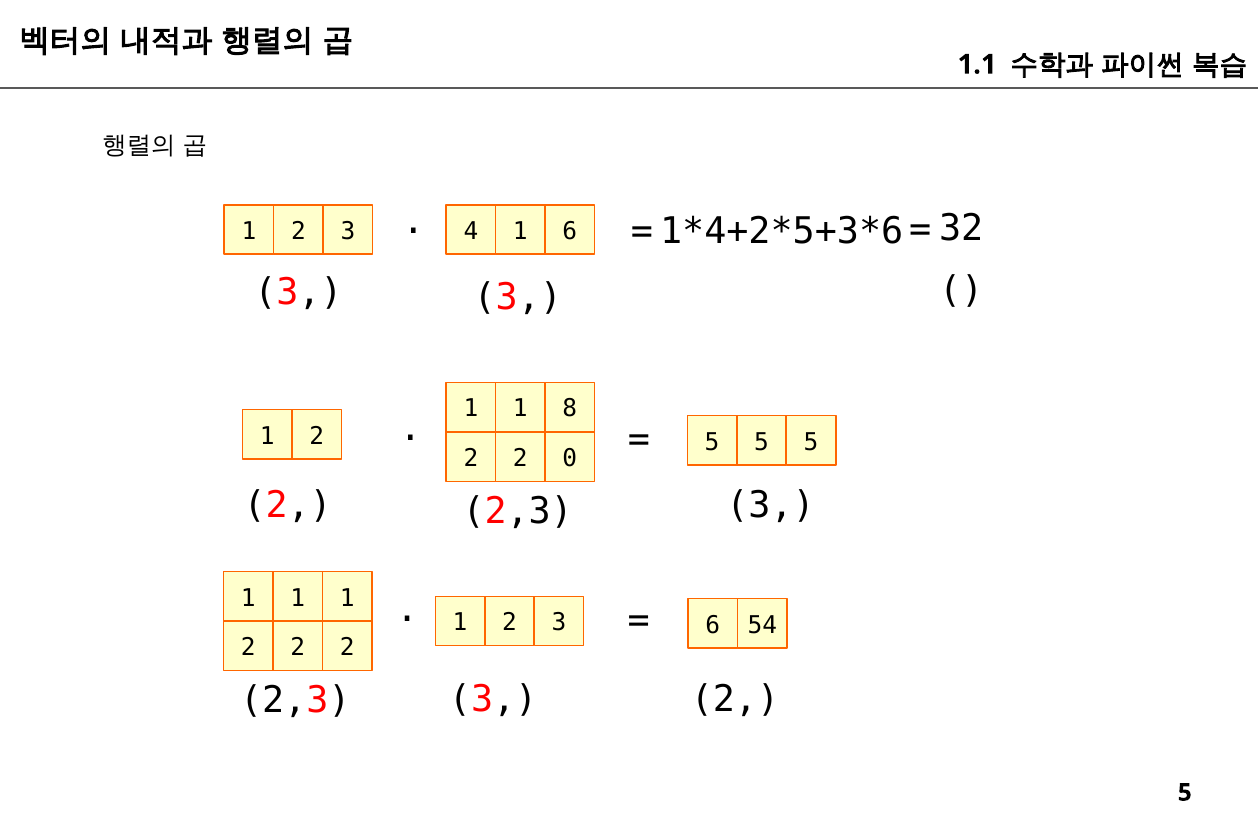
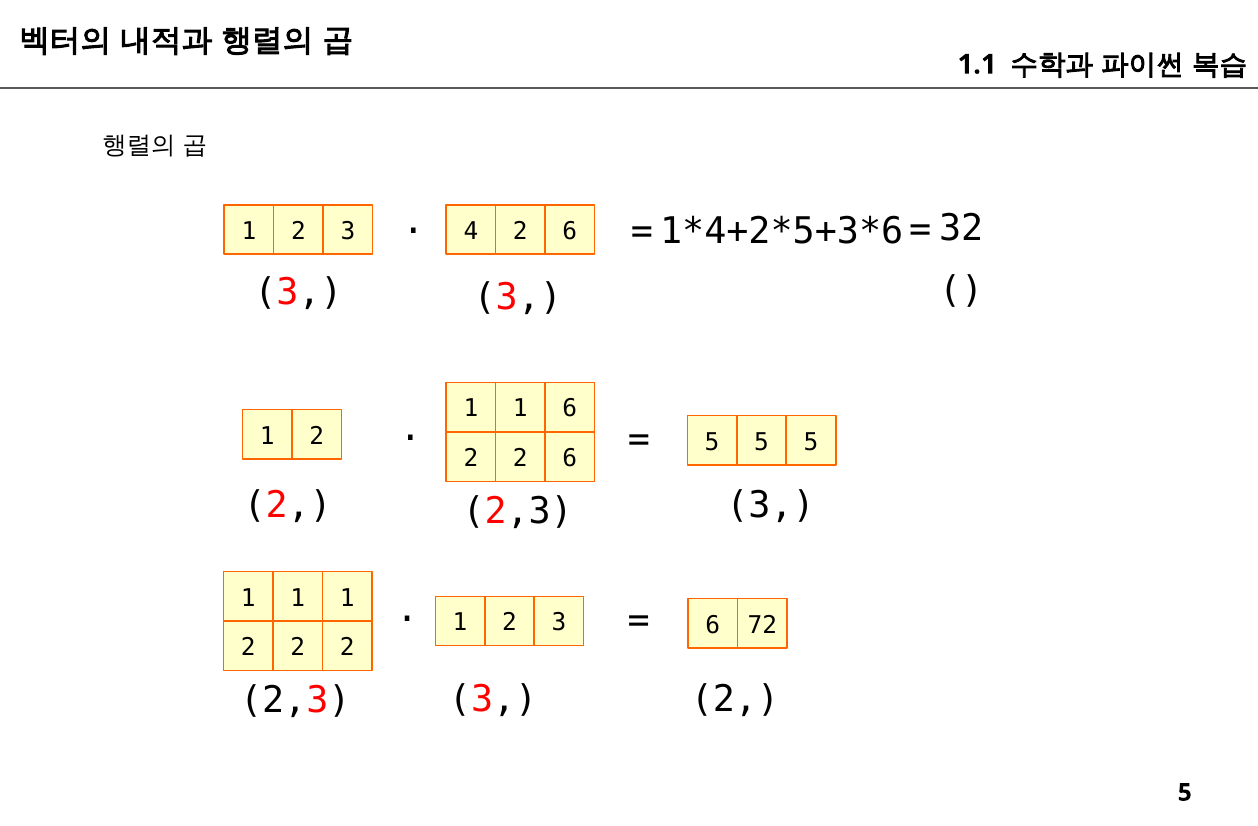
4 1: 1 -> 2
1 8: 8 -> 6
2 2 0: 0 -> 6
54: 54 -> 72
